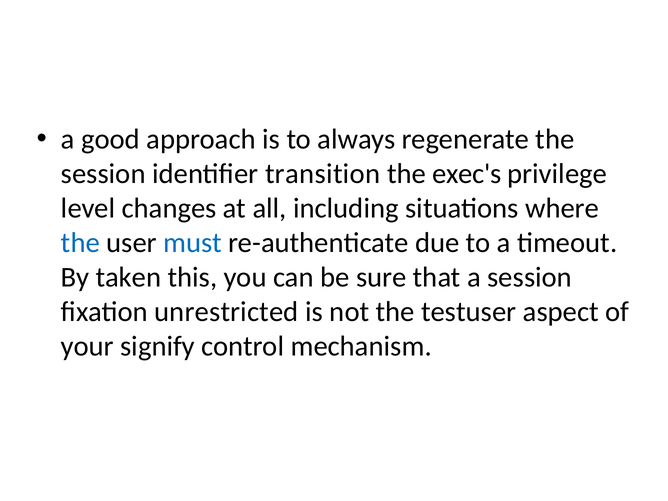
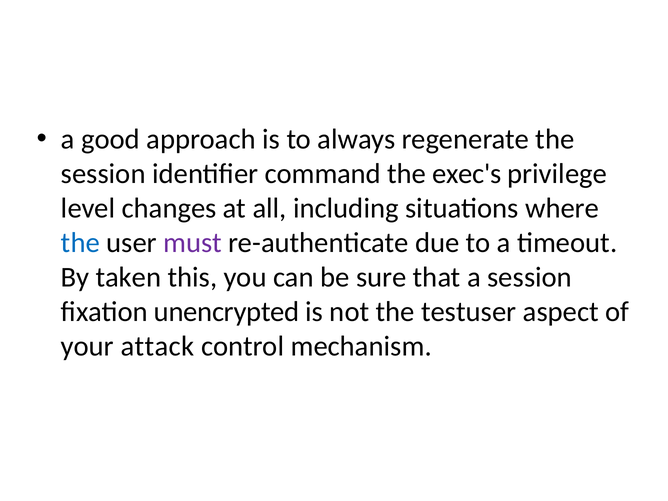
transition: transition -> command
must colour: blue -> purple
unrestricted: unrestricted -> unencrypted
signify: signify -> attack
